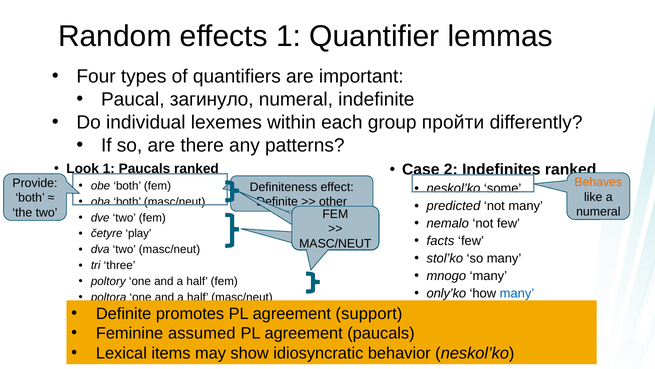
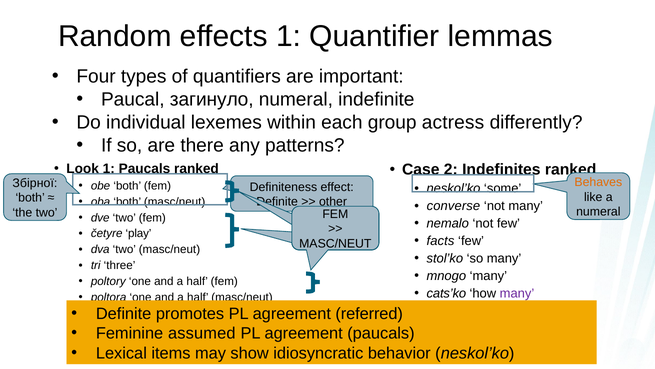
пройти: пройти -> actress
Provide: Provide -> Збірної
predicted: predicted -> converse
only’ko: only’ko -> cats’ko
many at (517, 293) colour: blue -> purple
support: support -> referred
